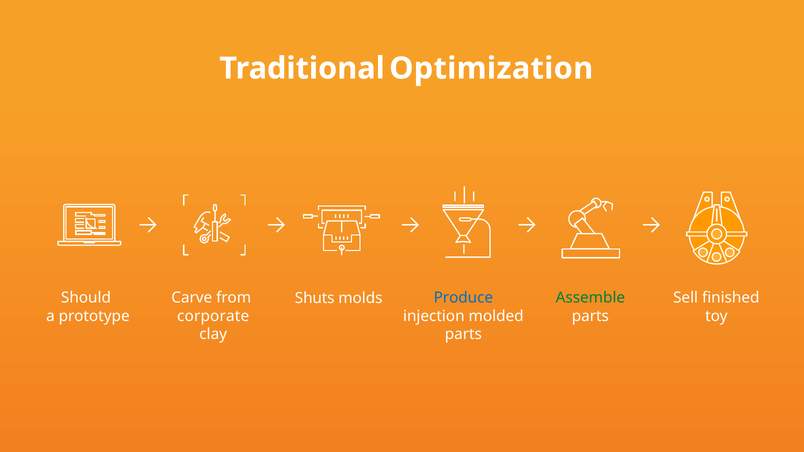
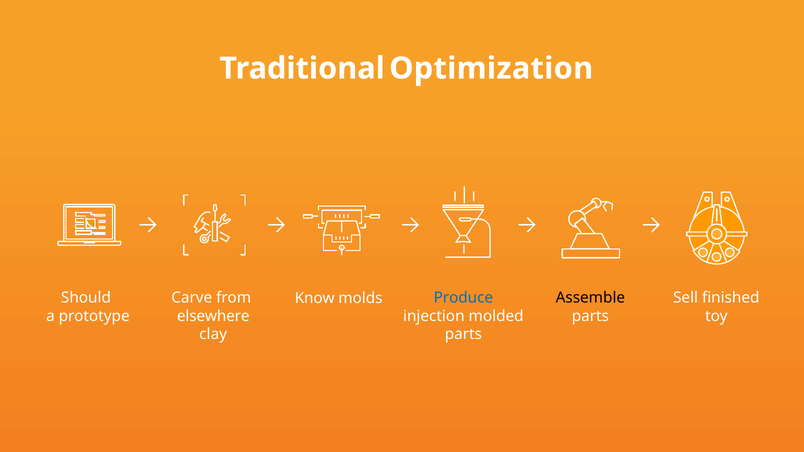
Assemble colour: green -> black
Shuts: Shuts -> Know
corporate: corporate -> elsewhere
